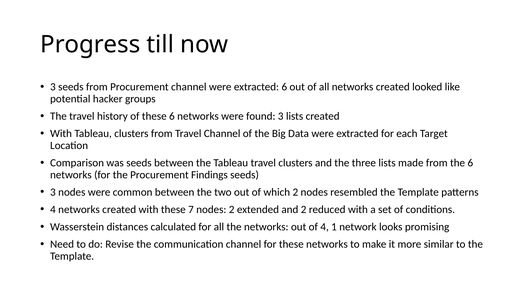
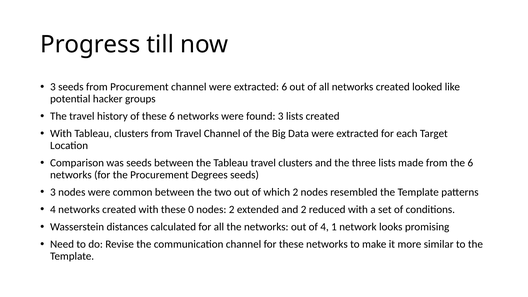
Findings: Findings -> Degrees
7: 7 -> 0
